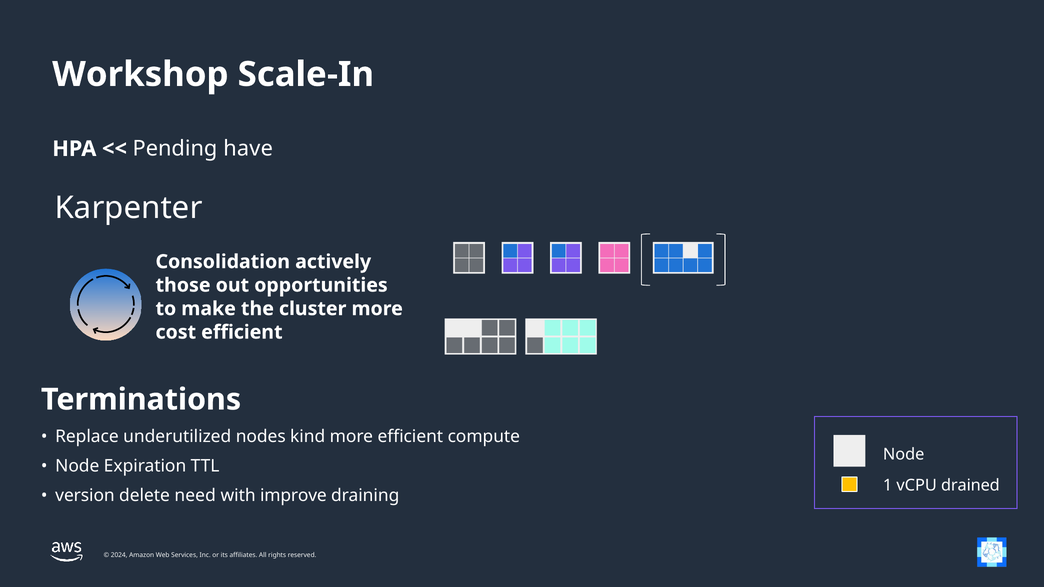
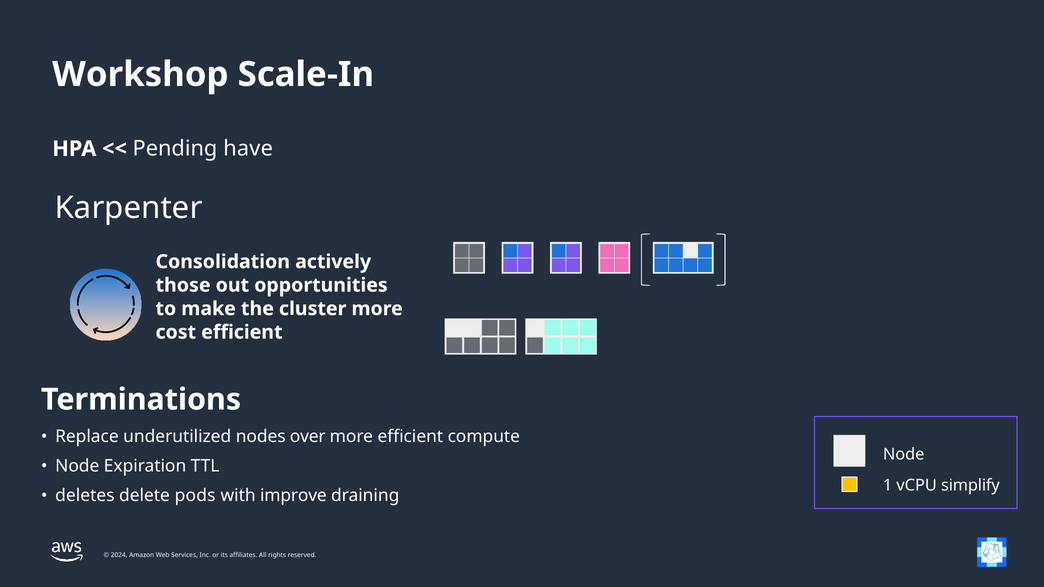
kind: kind -> over
drained: drained -> simplify
version: version -> deletes
need: need -> pods
